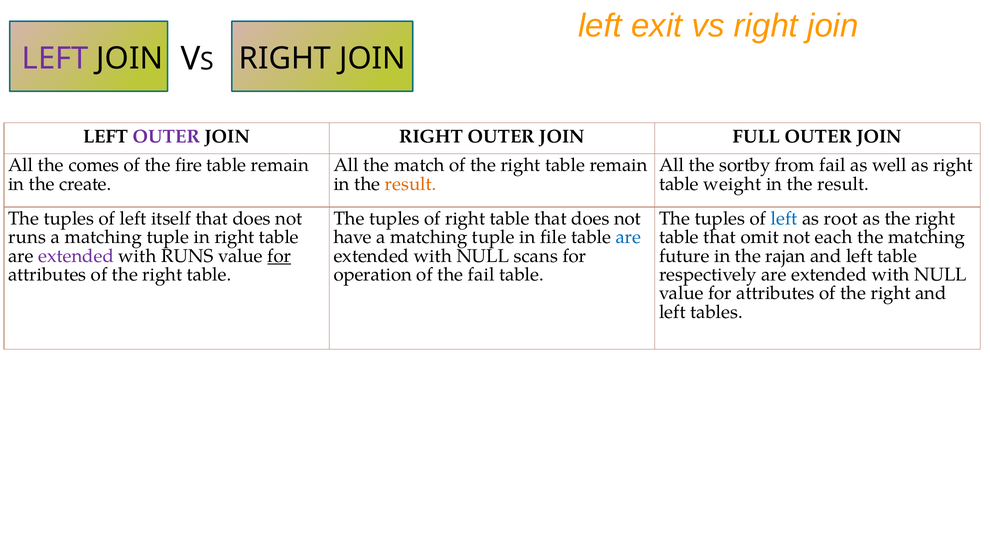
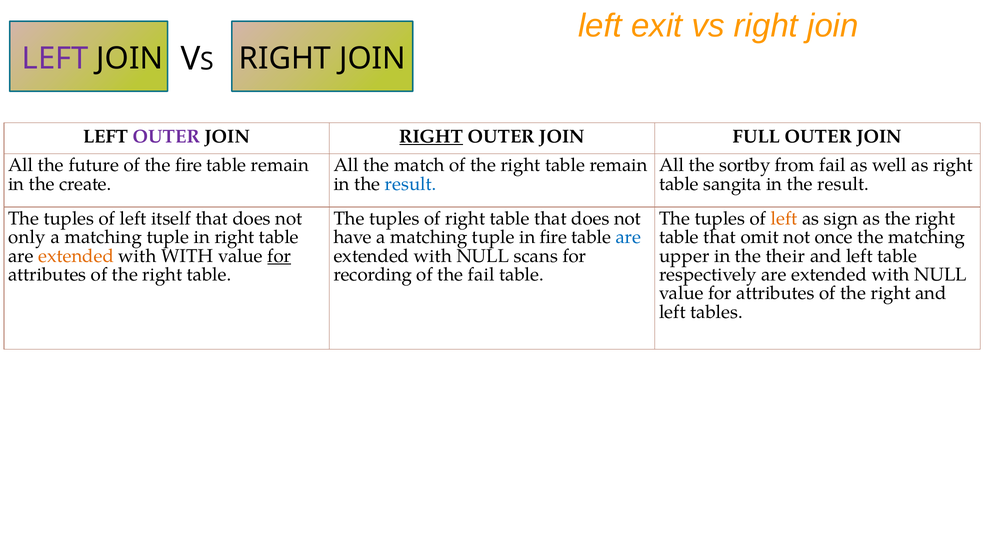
RIGHT at (431, 136) underline: none -> present
comes: comes -> future
result at (411, 184) colour: orange -> blue
weight: weight -> sangita
left at (784, 218) colour: blue -> orange
root: root -> sign
runs at (27, 237): runs -> only
in file: file -> fire
each: each -> once
extended at (76, 256) colour: purple -> orange
with RUNS: RUNS -> WITH
future: future -> upper
rajan: rajan -> their
operation: operation -> recording
